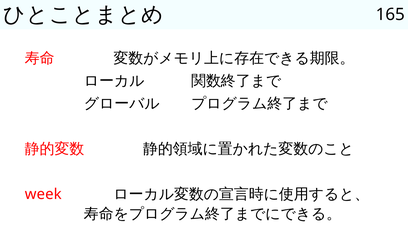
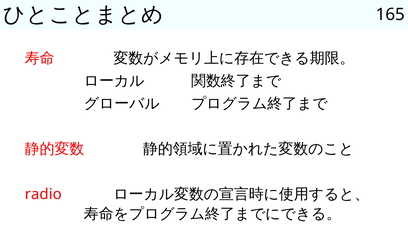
week: week -> radio
